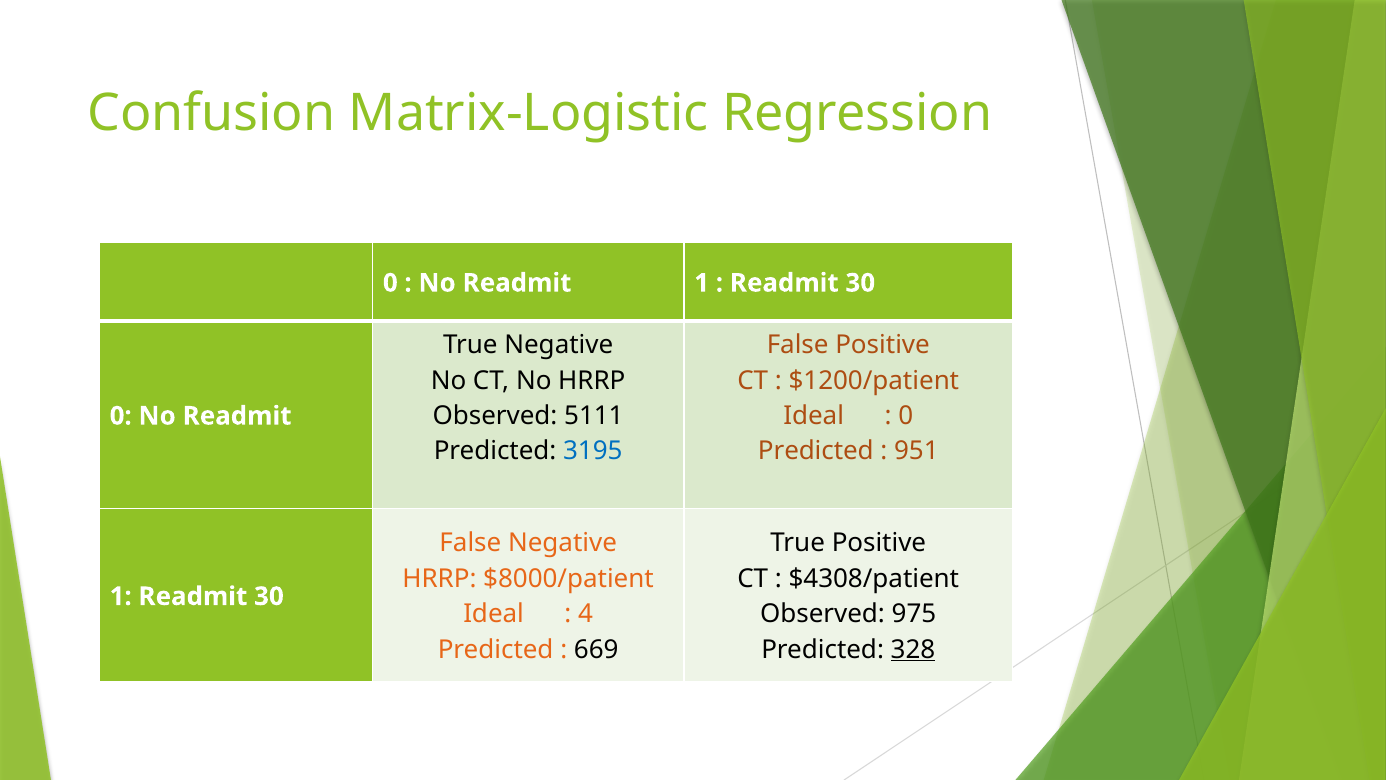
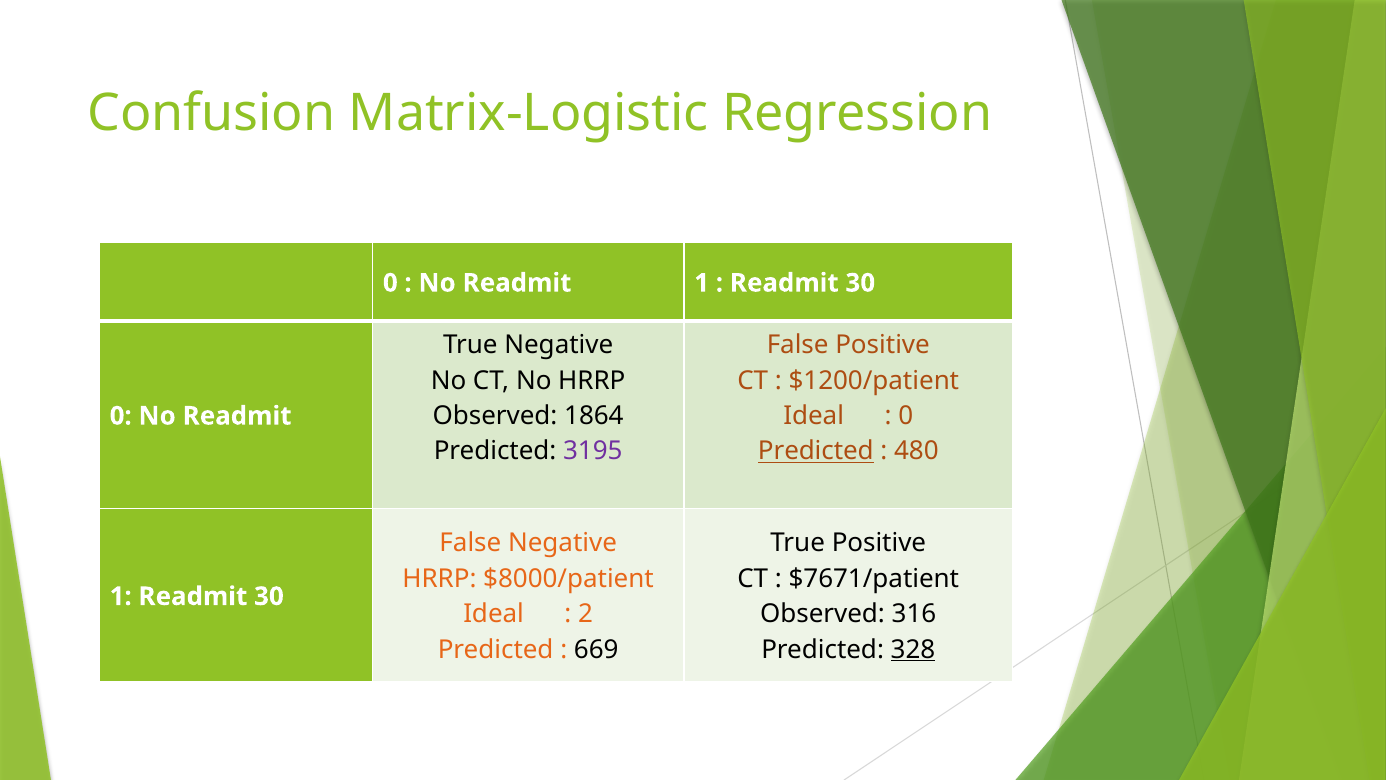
5111: 5111 -> 1864
3195 colour: blue -> purple
Predicted at (816, 451) underline: none -> present
951: 951 -> 480
$4308/patient: $4308/patient -> $7671/patient
4: 4 -> 2
975: 975 -> 316
